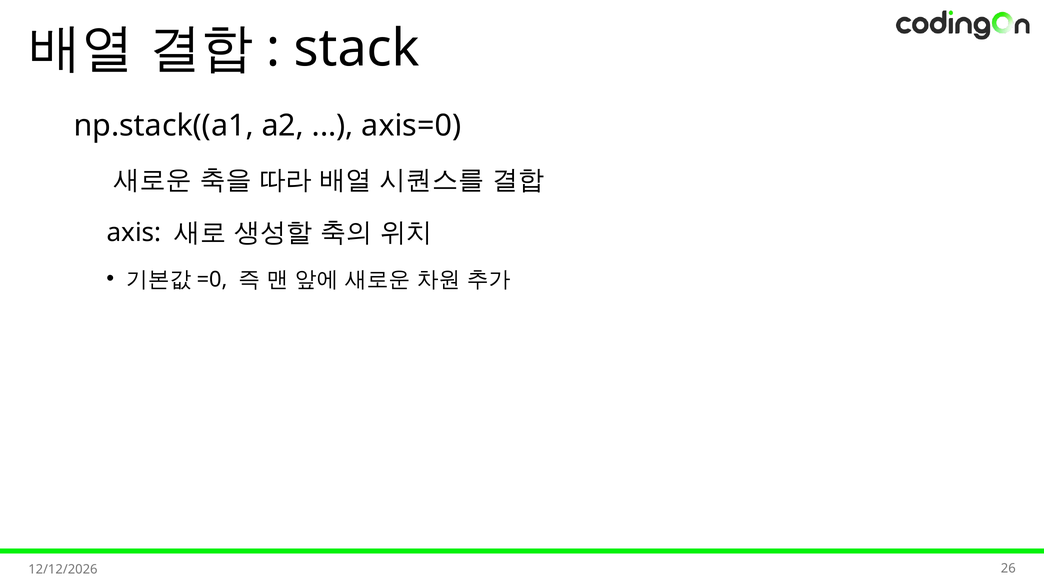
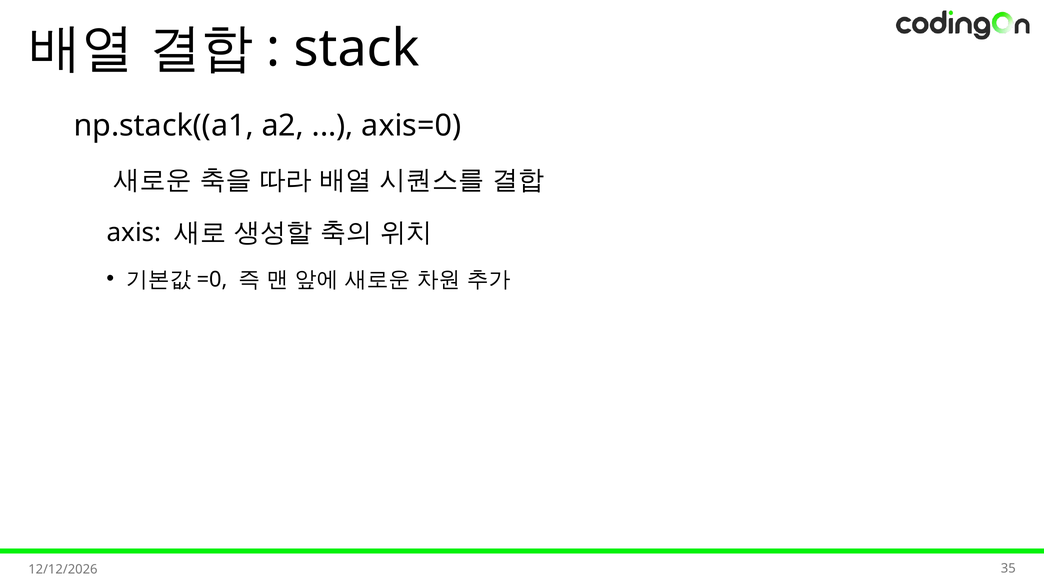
26: 26 -> 35
